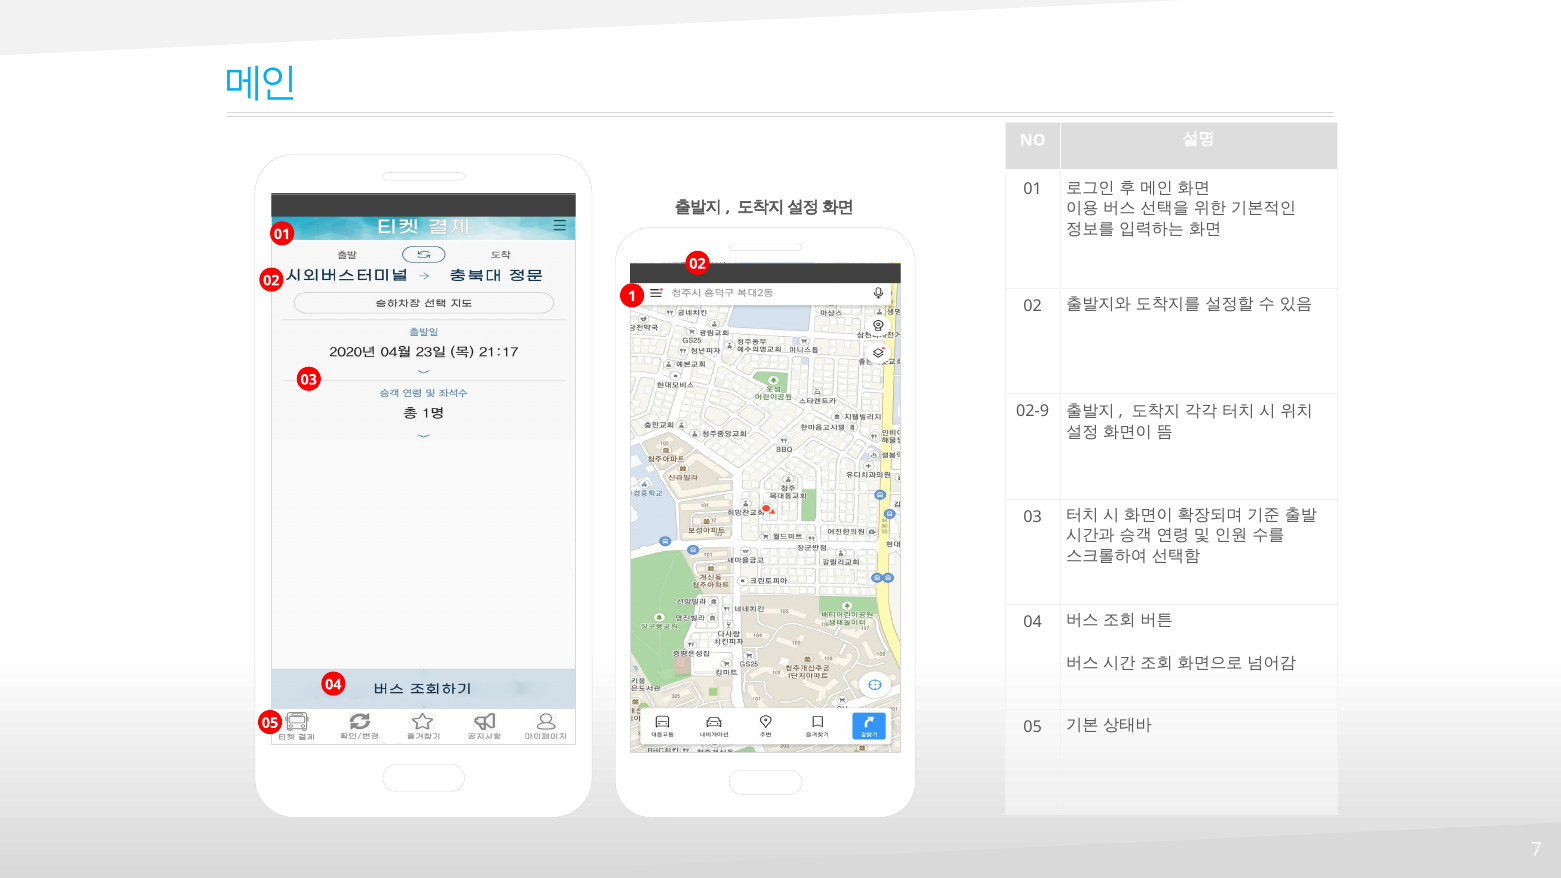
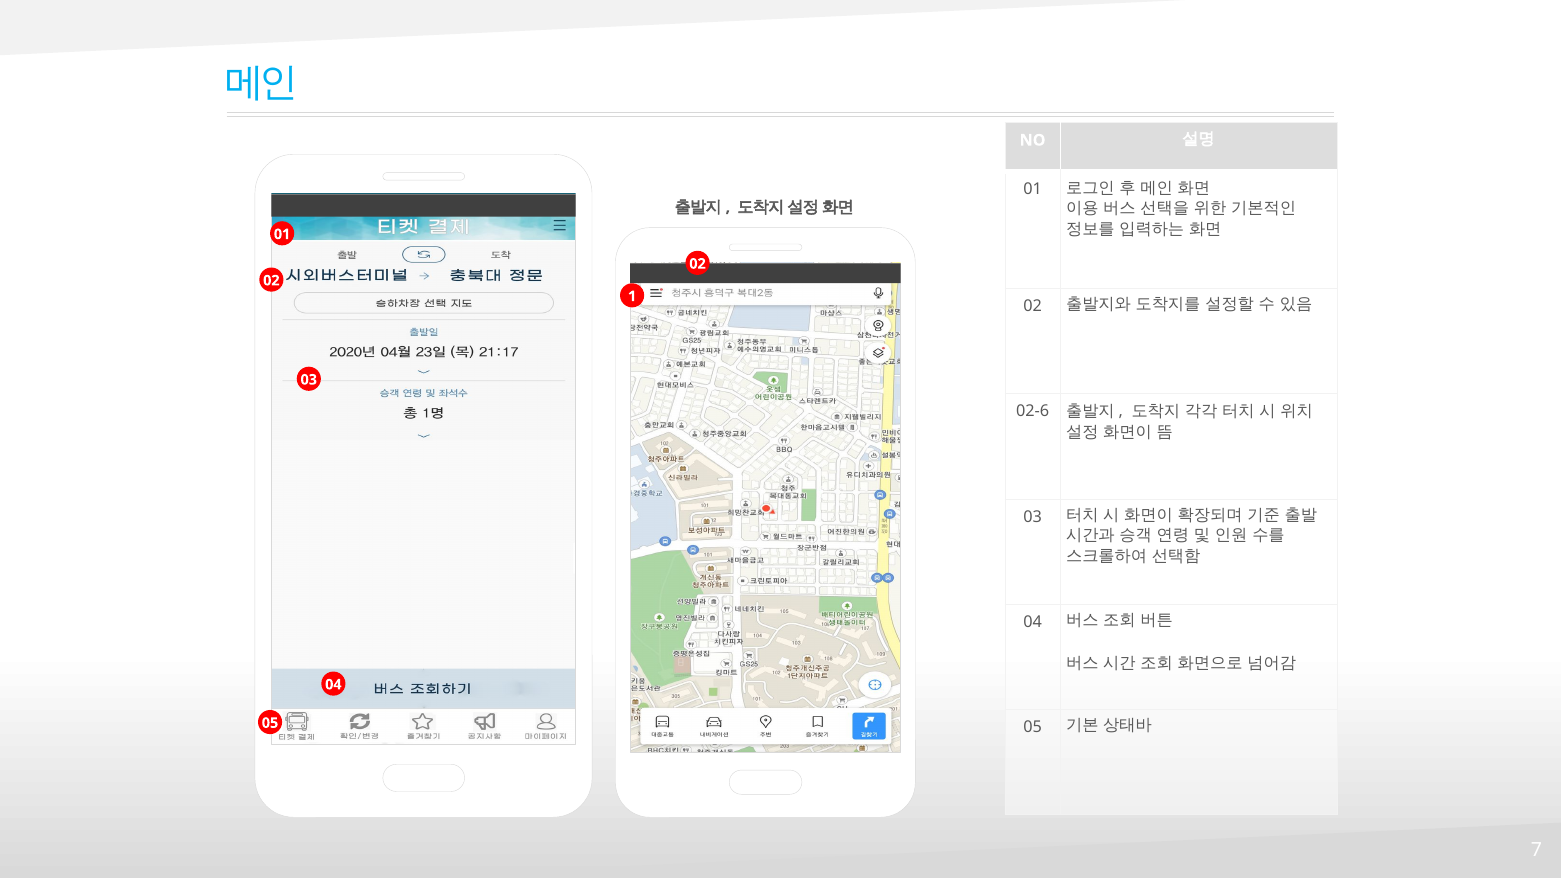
02-9: 02-9 -> 02-6
